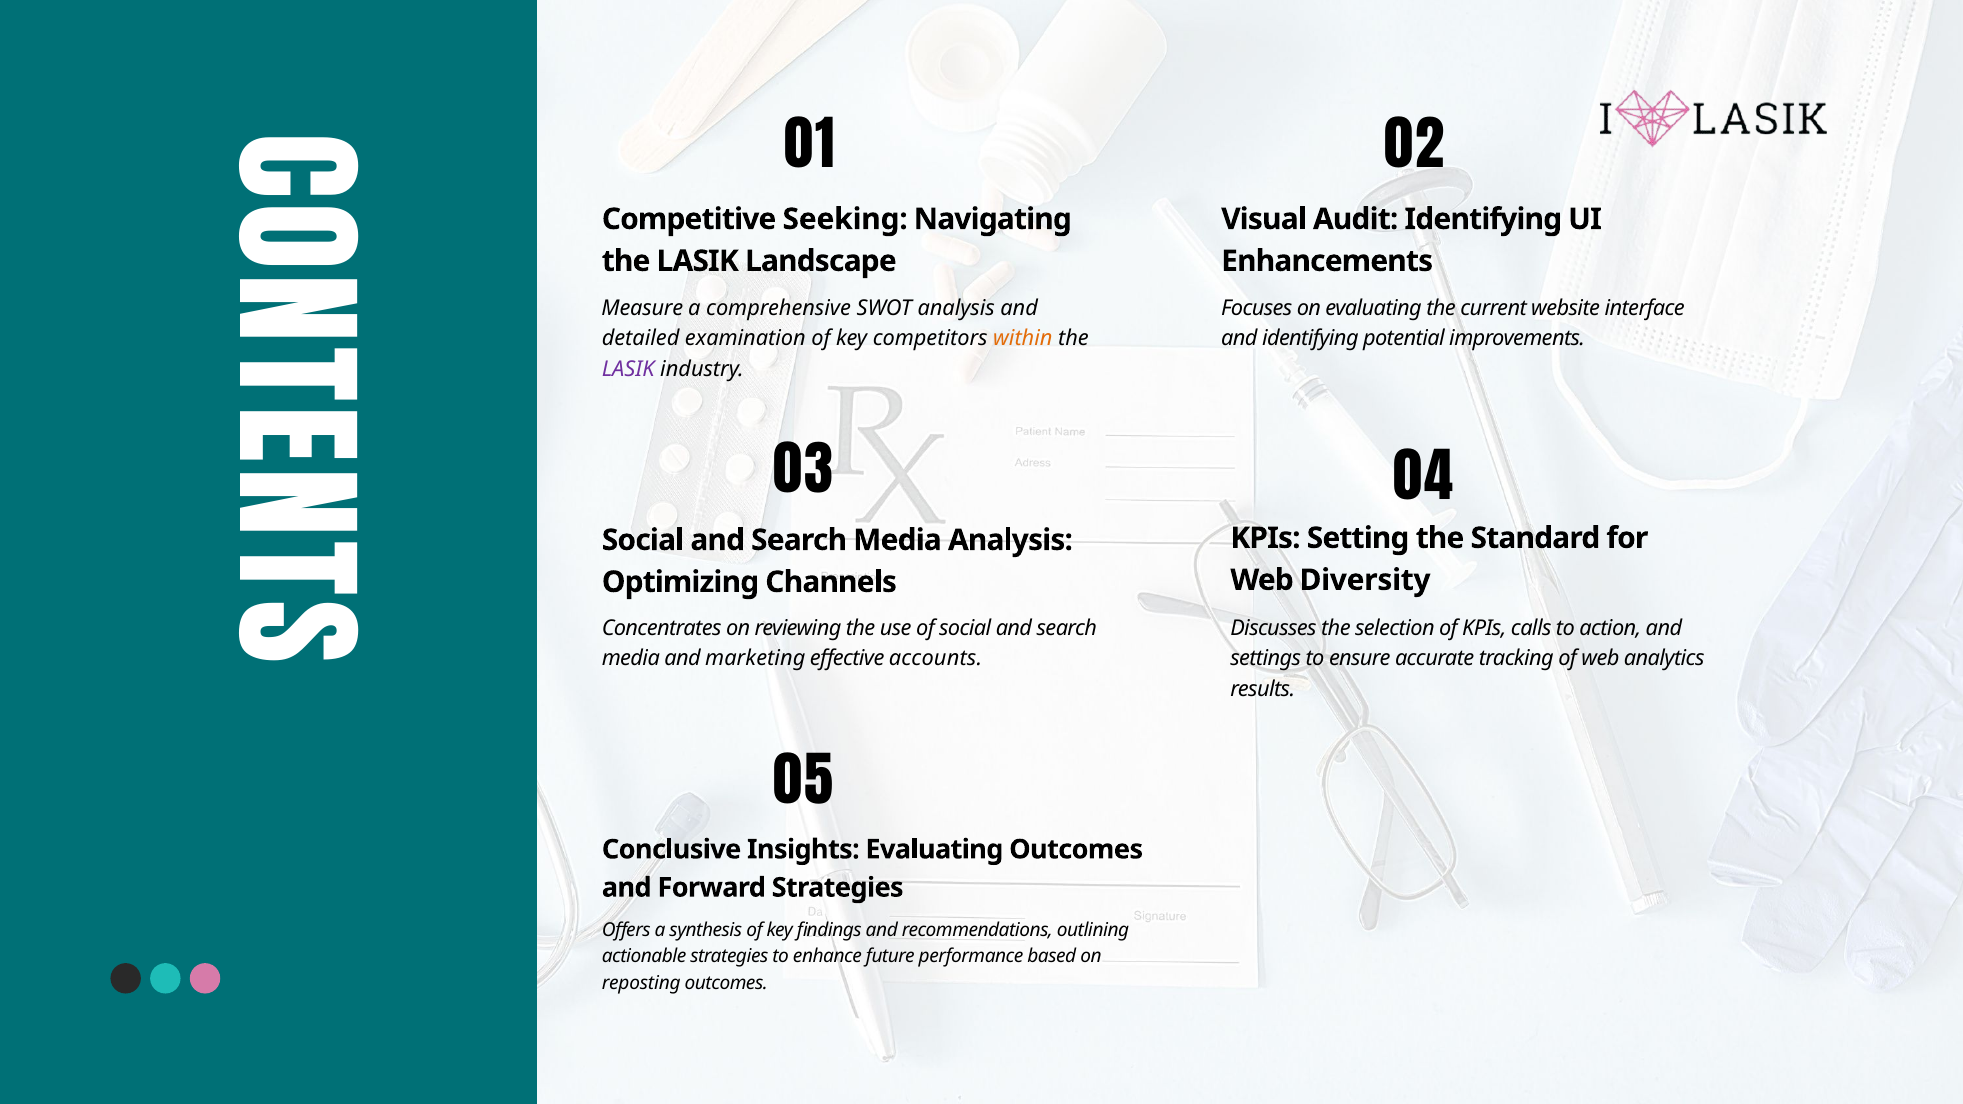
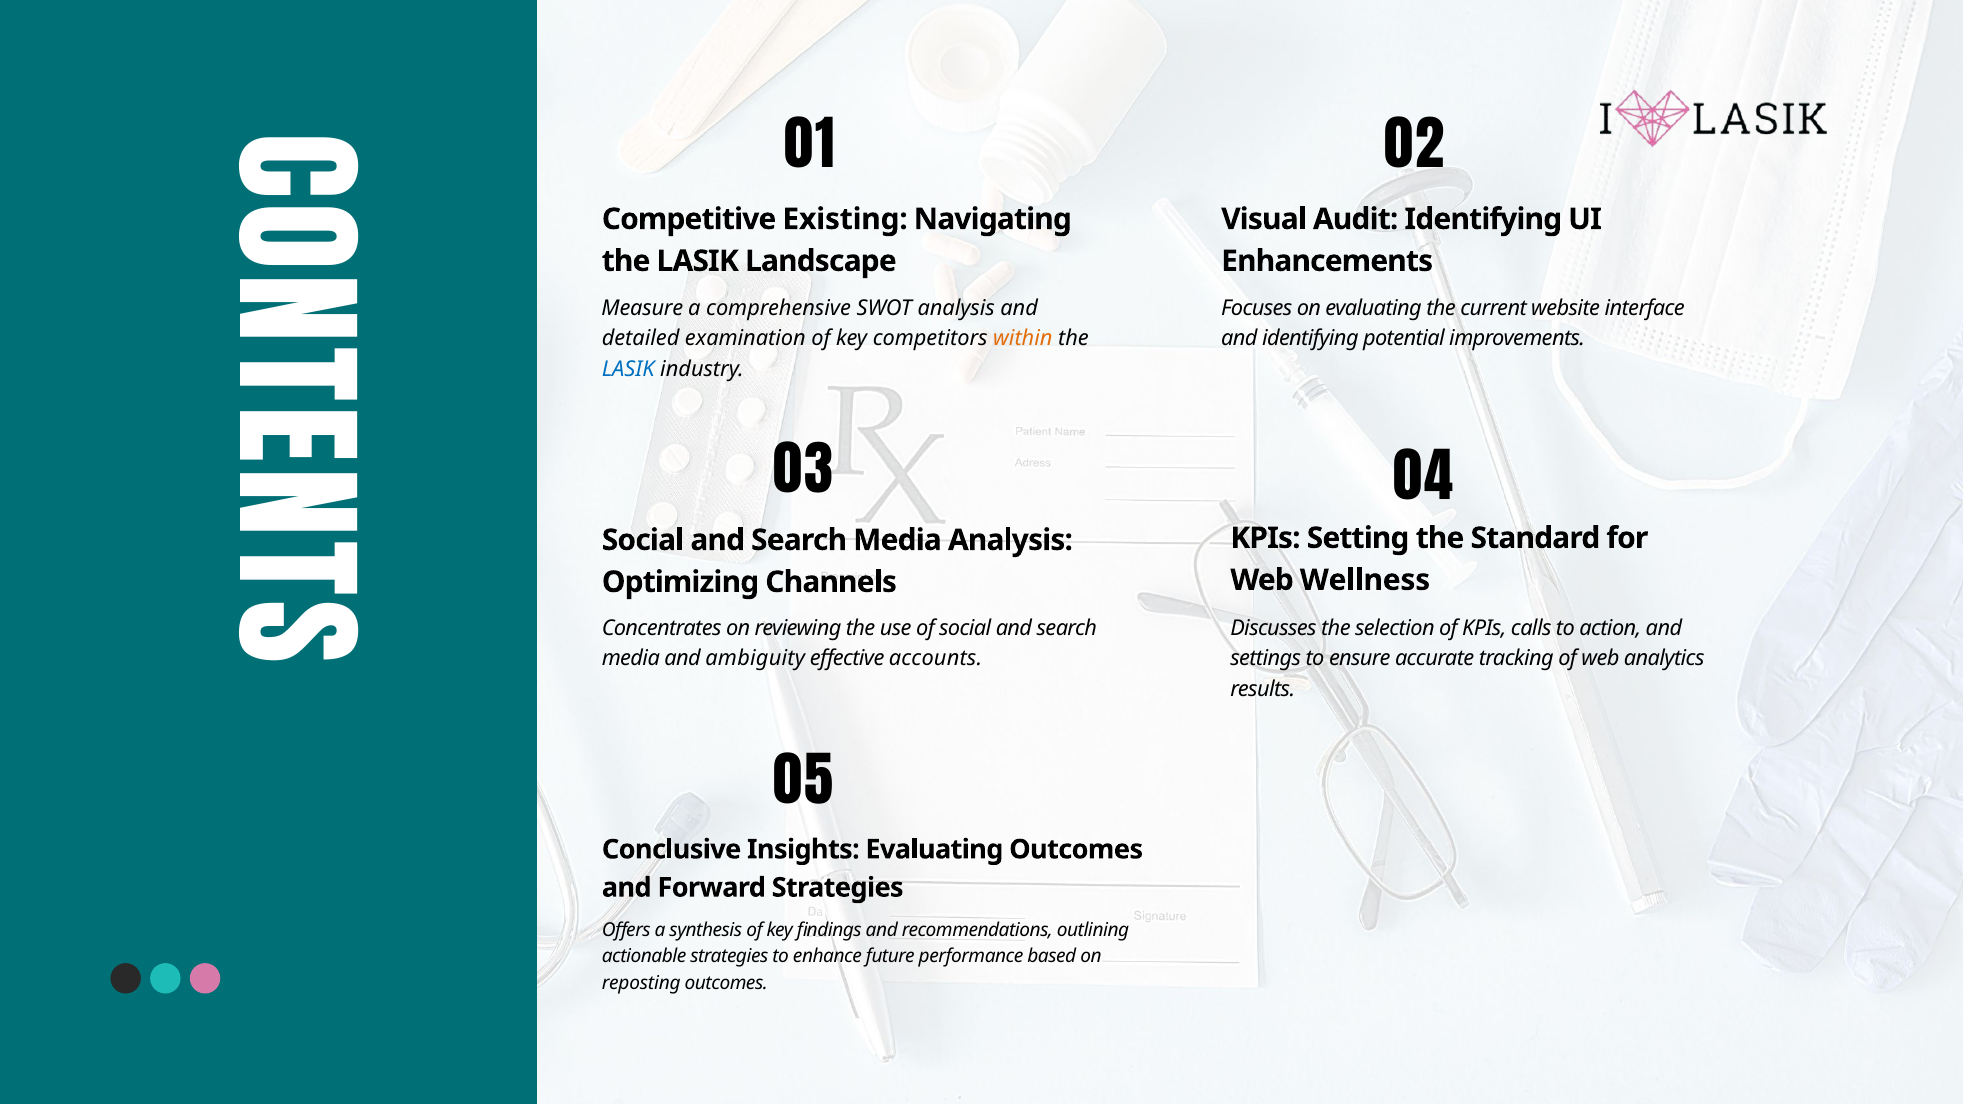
Seeking: Seeking -> Existing
LASIK at (628, 369) colour: purple -> blue
Diversity: Diversity -> Wellness
marketing: marketing -> ambiguity
